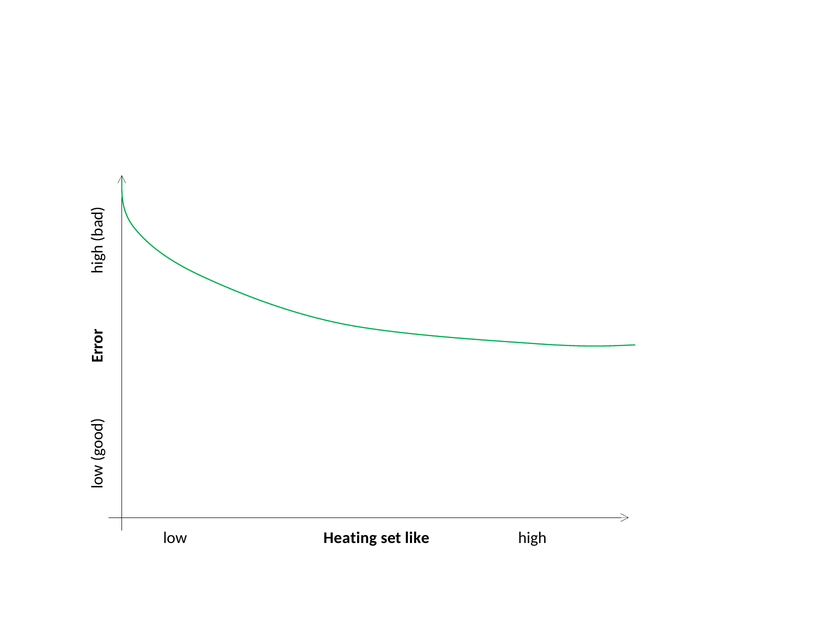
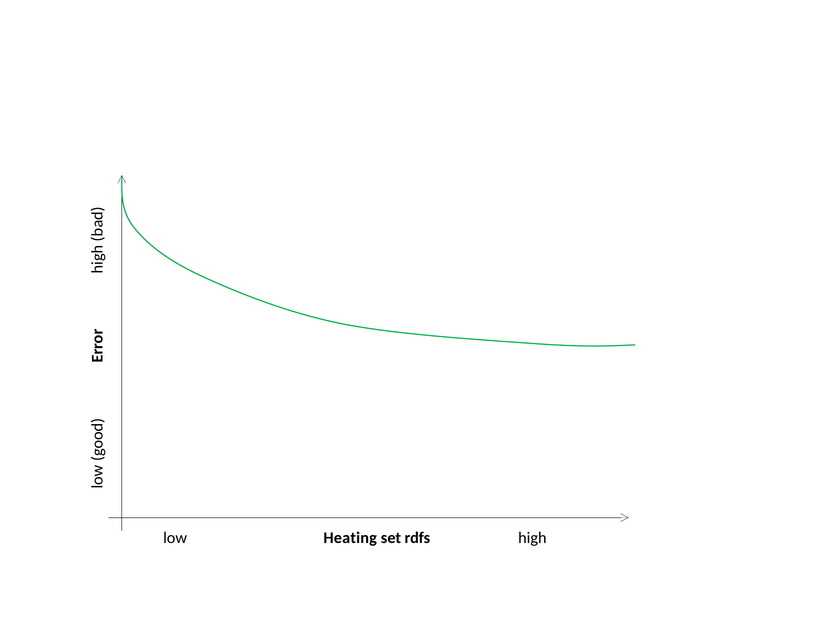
like: like -> rdfs
